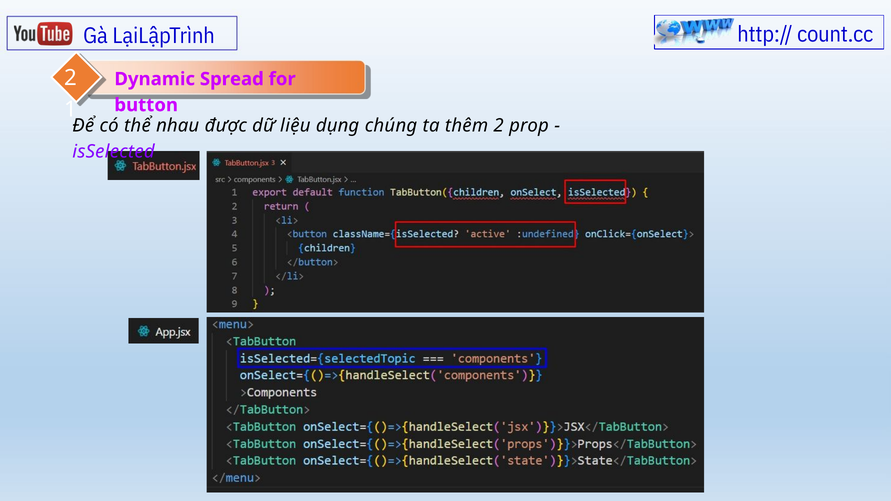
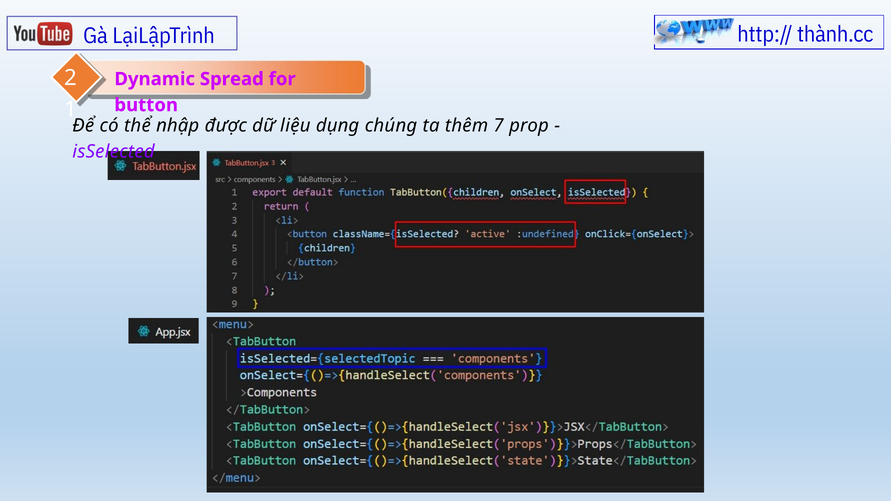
count.cc: count.cc -> thành.cc
nhau: nhau -> nhập
thêm 2: 2 -> 7
